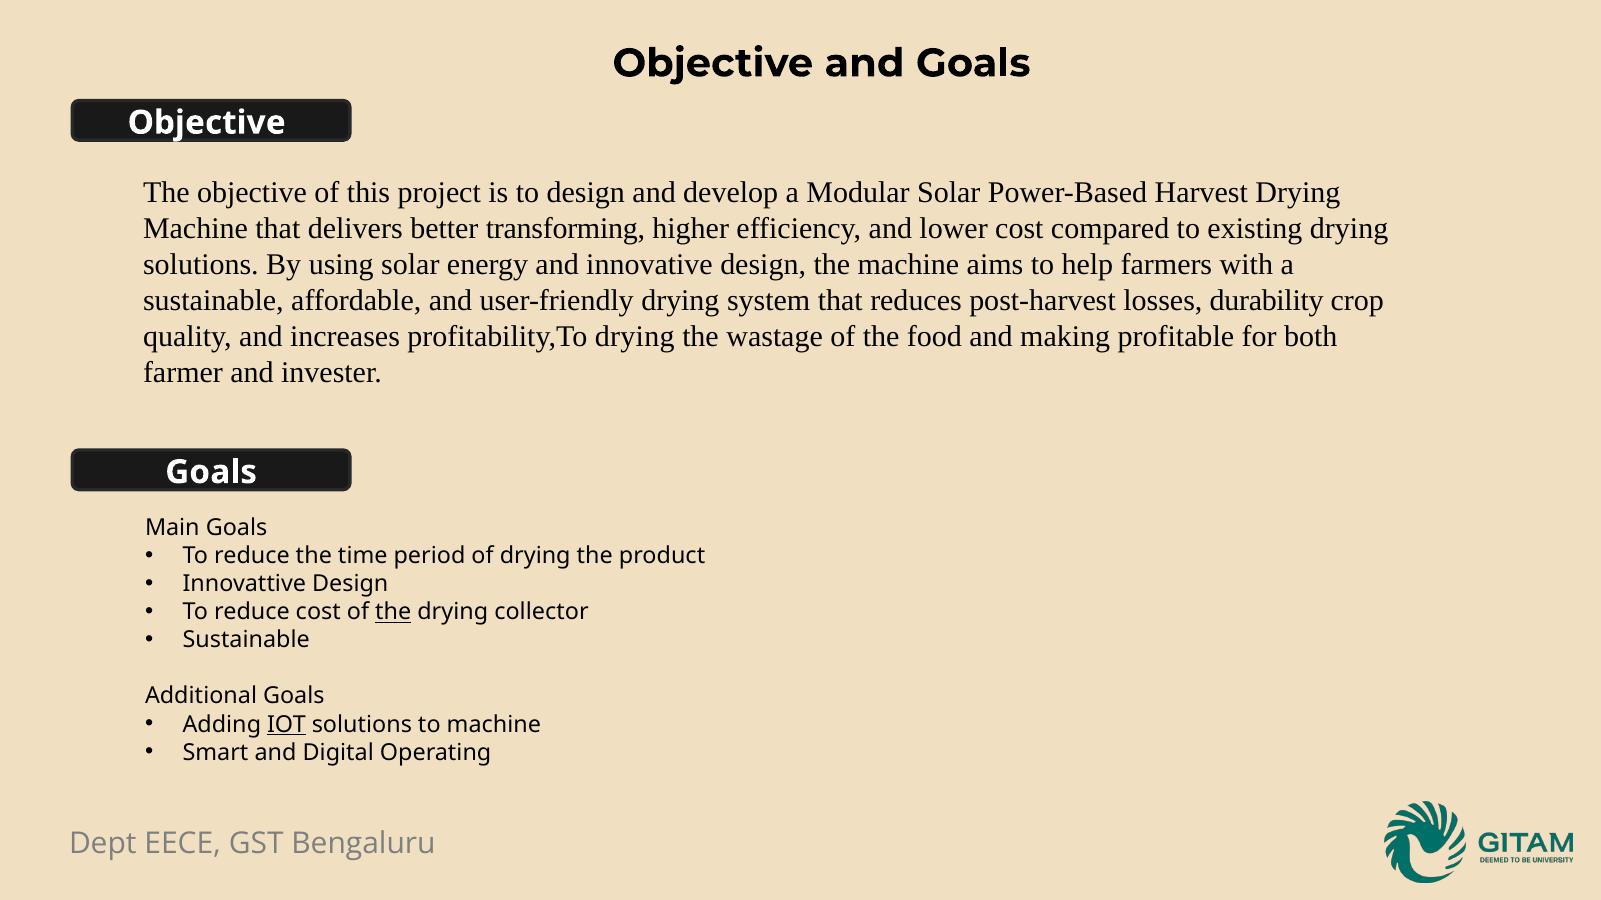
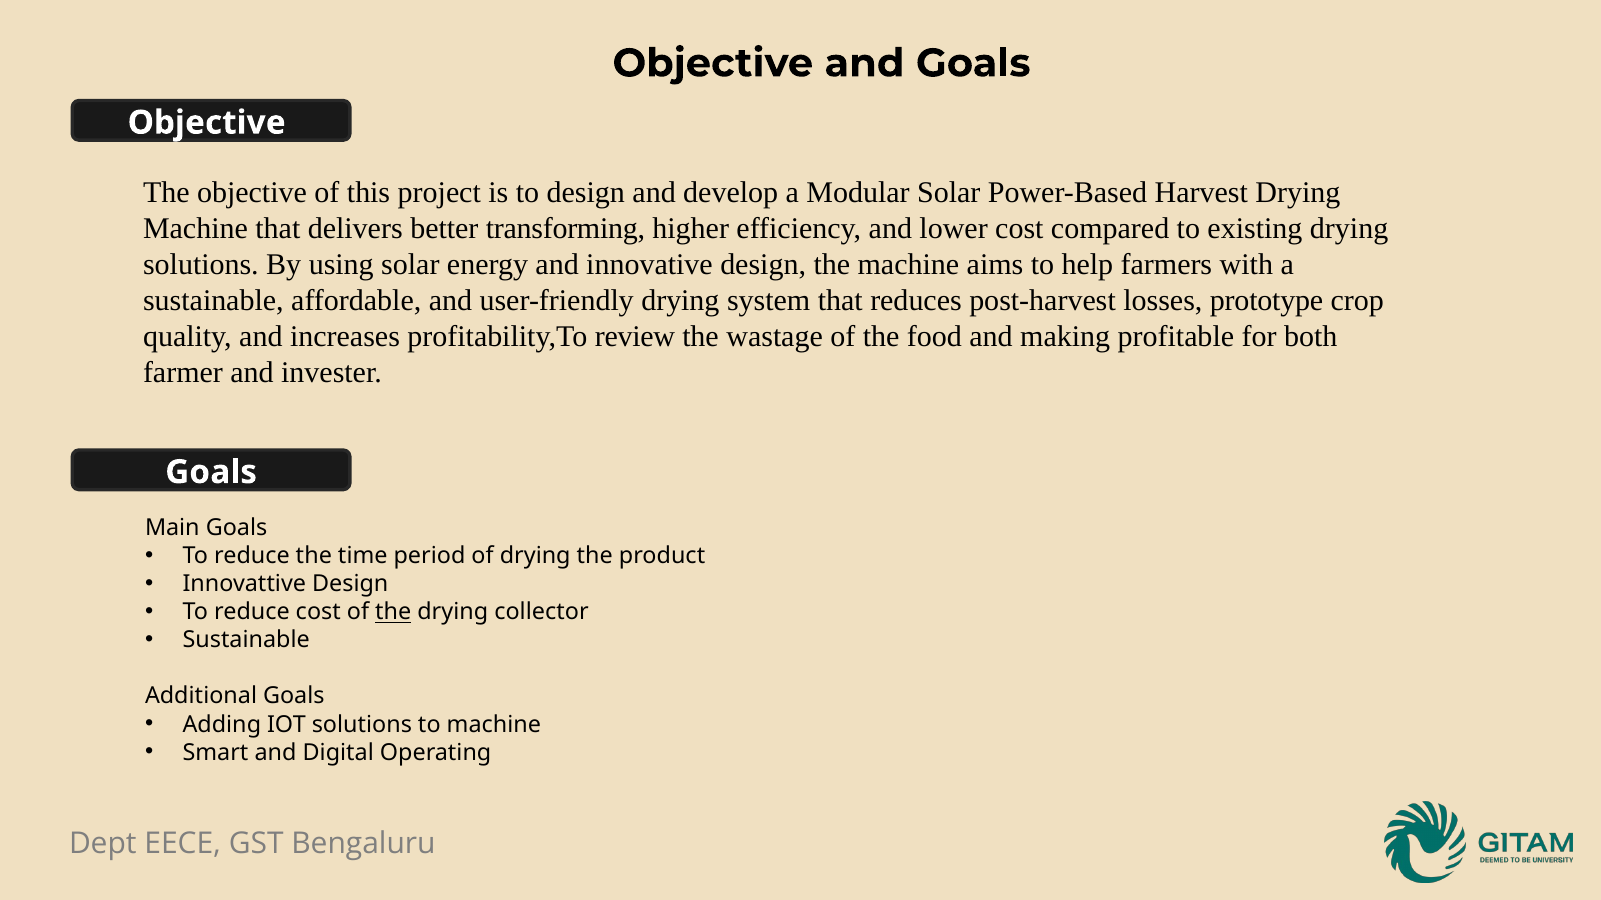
durability: durability -> prototype
profitability,To drying: drying -> review
IOT underline: present -> none
